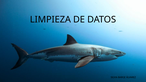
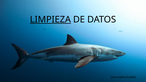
LIMPIEZA underline: none -> present
